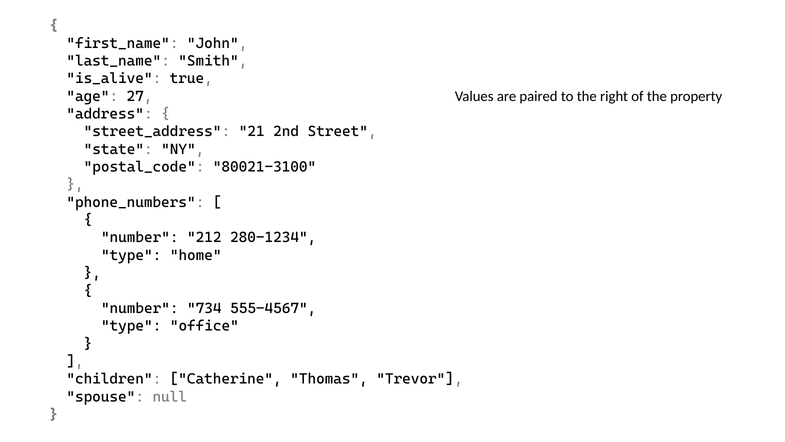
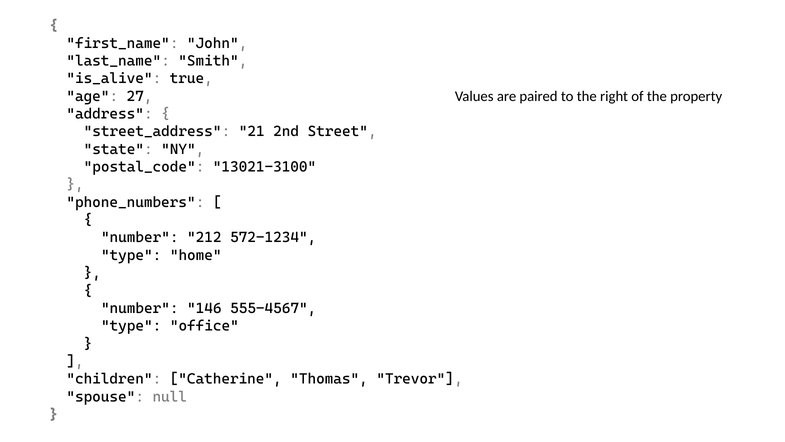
80021-3100: 80021-3100 -> 13021-3100
280-1234: 280-1234 -> 572-1234
734: 734 -> 146
